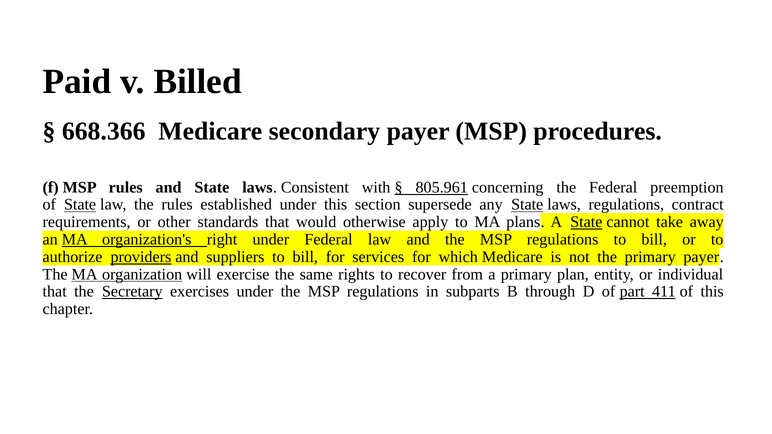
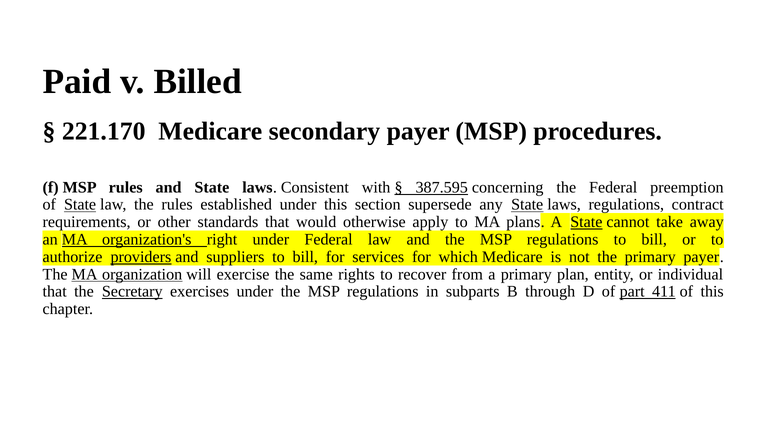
668.366: 668.366 -> 221.170
805.961: 805.961 -> 387.595
